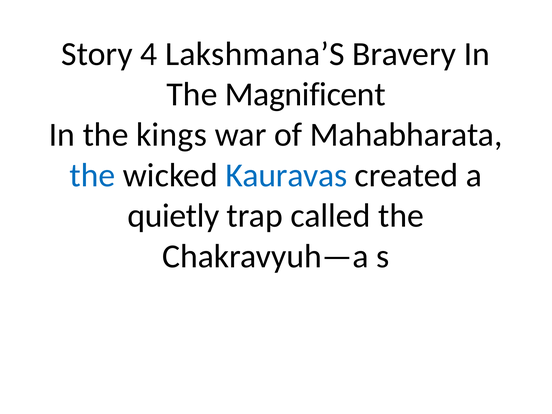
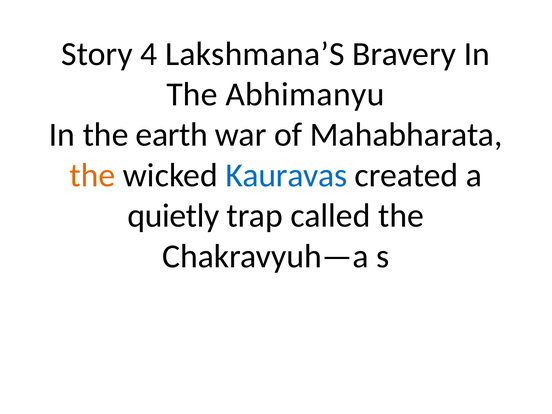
Magnificent: Magnificent -> Abhimanyu
kings: kings -> earth
the at (92, 175) colour: blue -> orange
